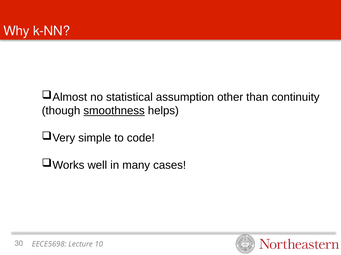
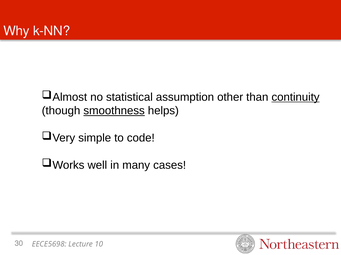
continuity underline: none -> present
